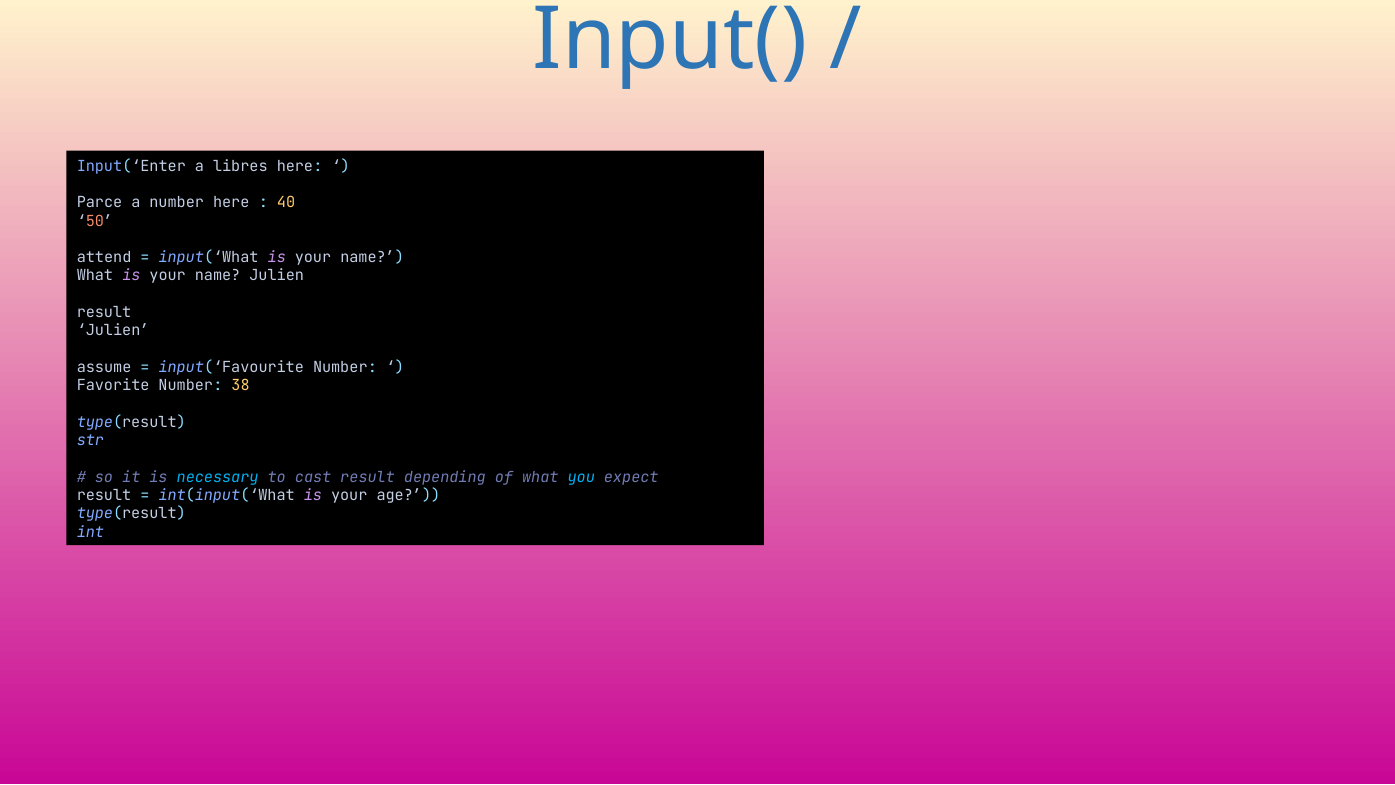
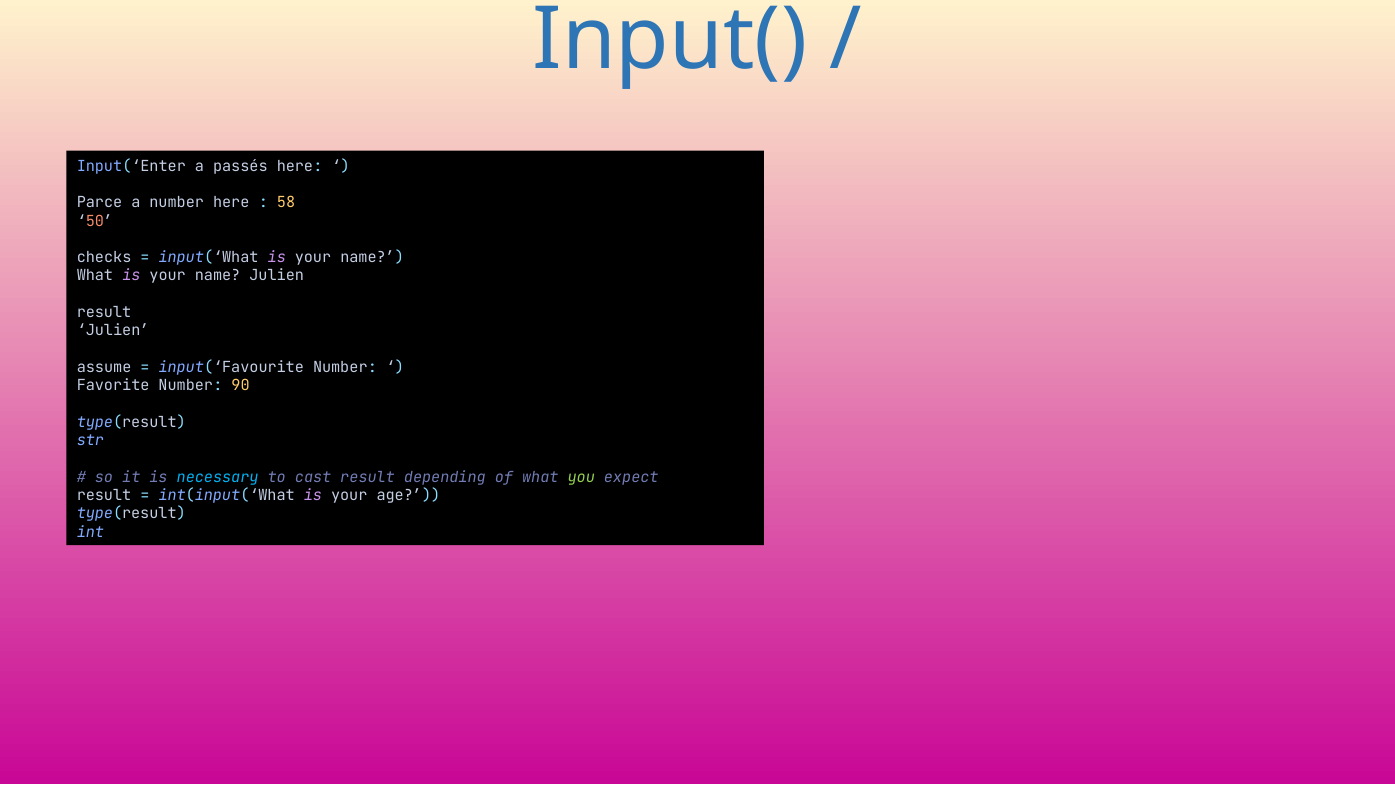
libres: libres -> passés
40: 40 -> 58
attend: attend -> checks
38: 38 -> 90
you colour: light blue -> light green
